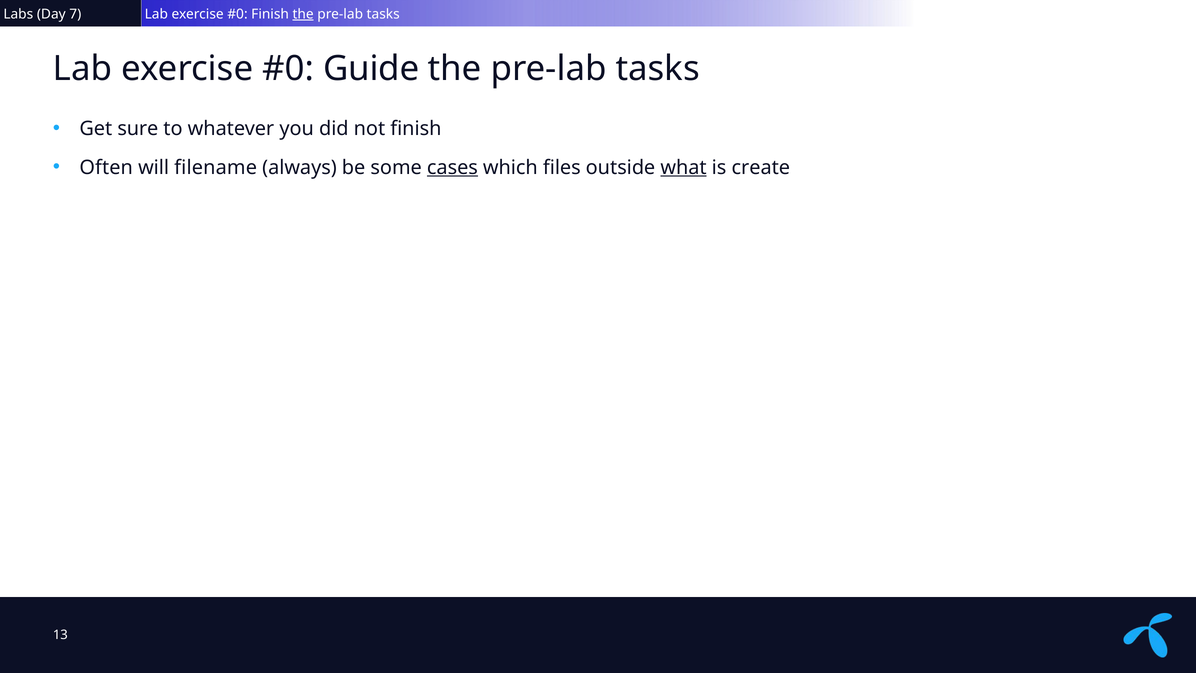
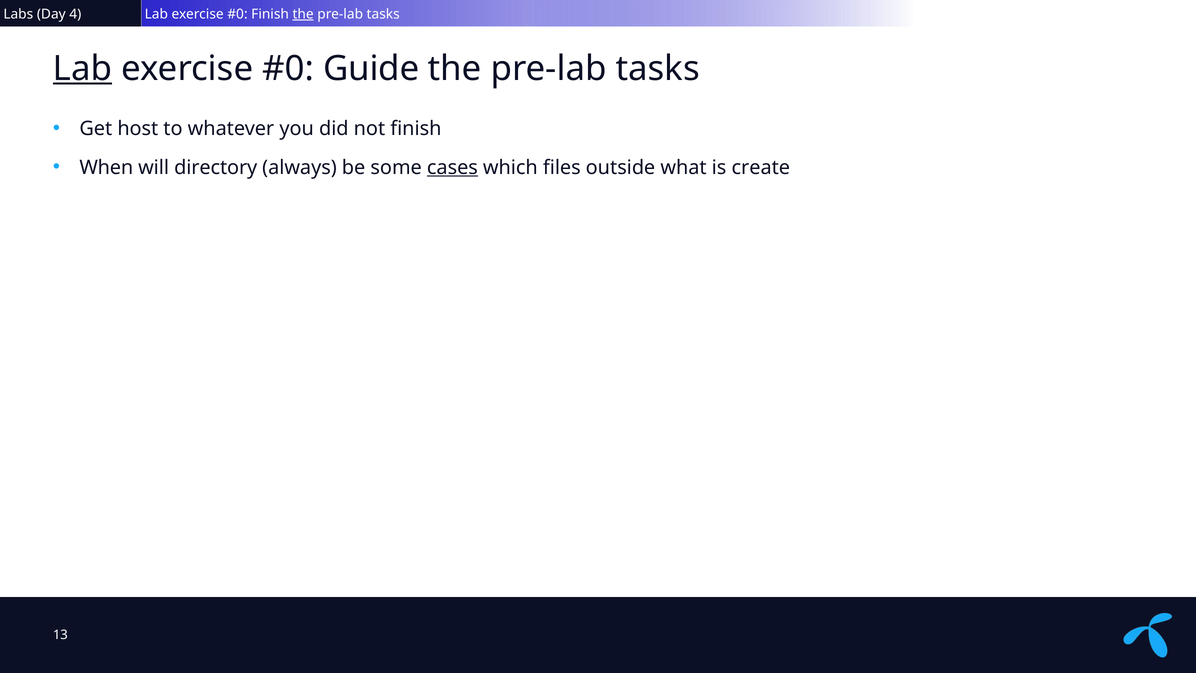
7: 7 -> 4
Lab at (83, 69) underline: none -> present
sure: sure -> host
Often: Often -> When
filename: filename -> directory
what underline: present -> none
